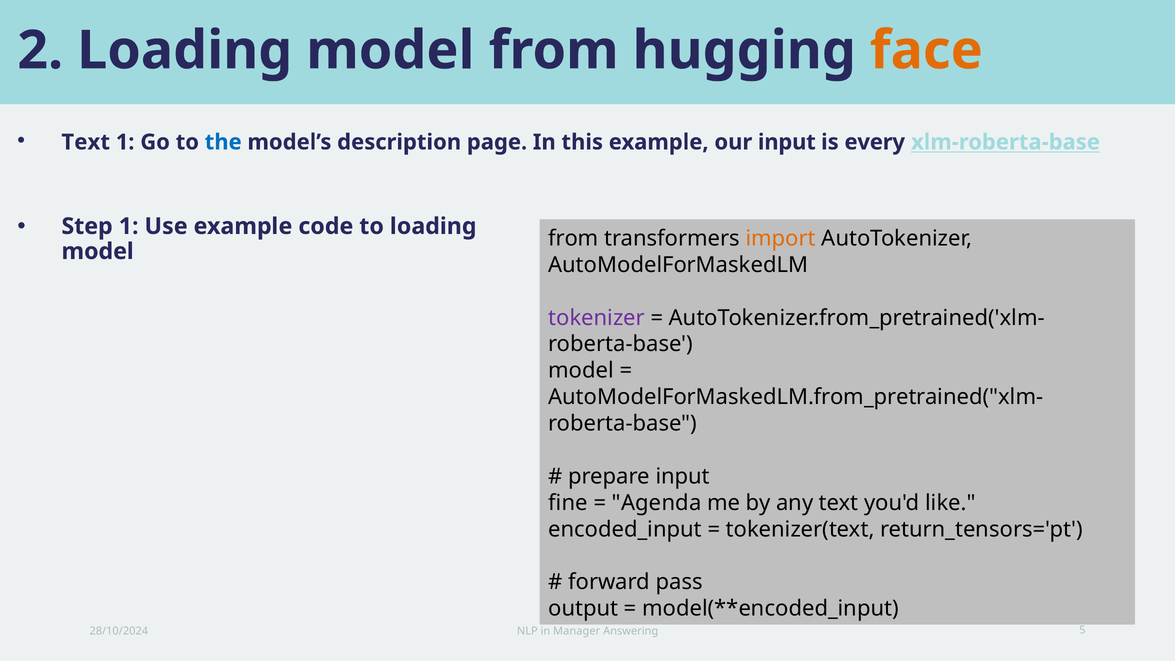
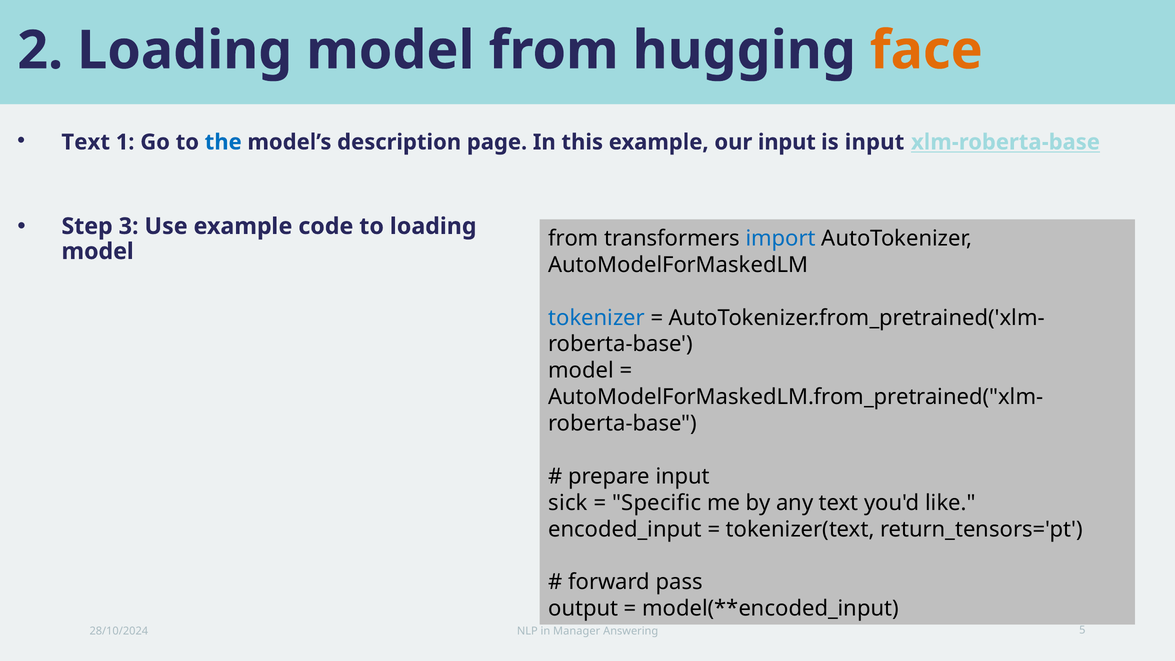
is every: every -> input
Step 1: 1 -> 3
import colour: orange -> blue
tokenizer colour: purple -> blue
fine: fine -> sick
Agenda: Agenda -> Specific
